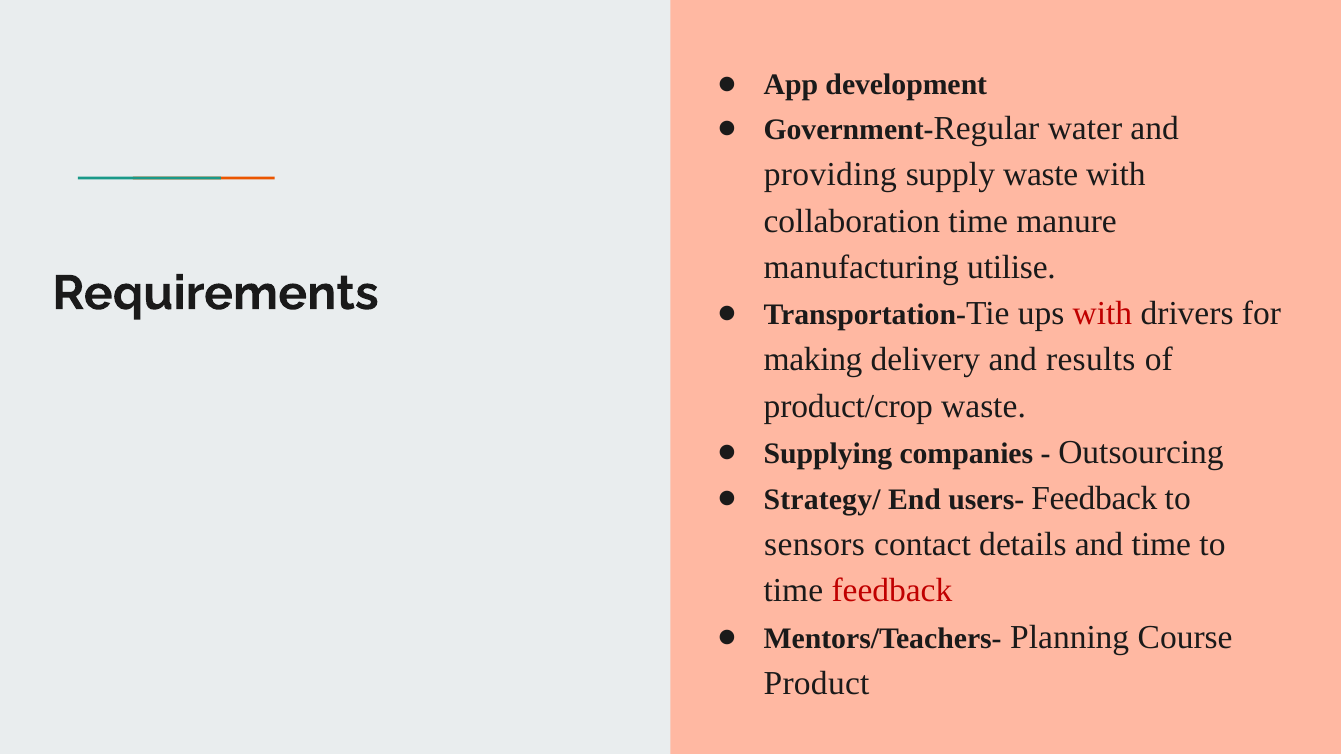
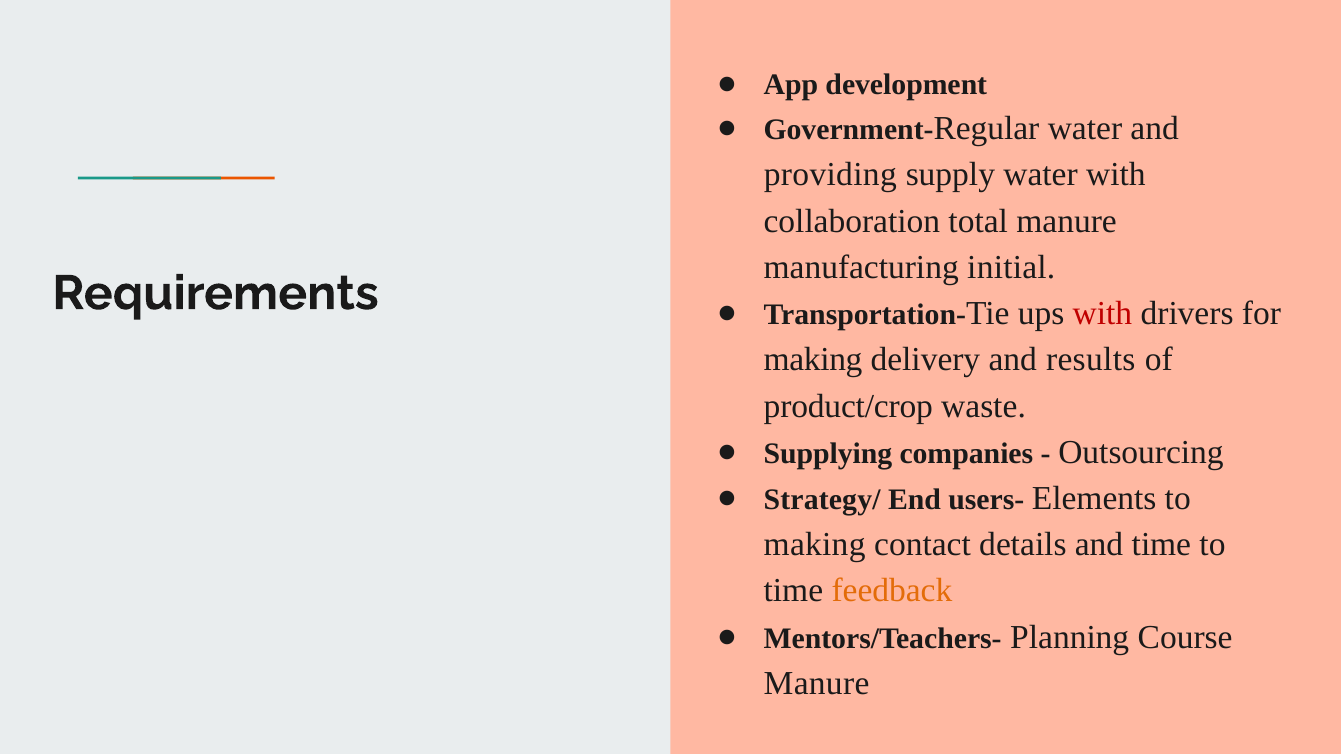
supply waste: waste -> water
collaboration time: time -> total
utilise: utilise -> initial
users- Feedback: Feedback -> Elements
sensors at (815, 545): sensors -> making
feedback at (892, 591) colour: red -> orange
Product at (817, 684): Product -> Manure
